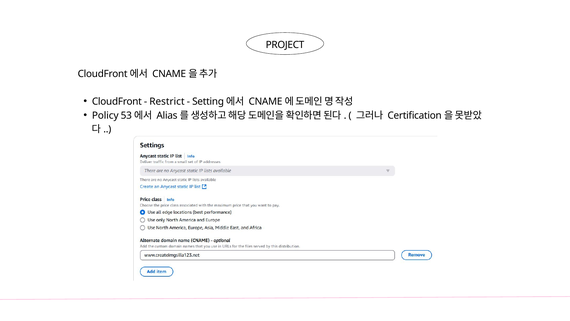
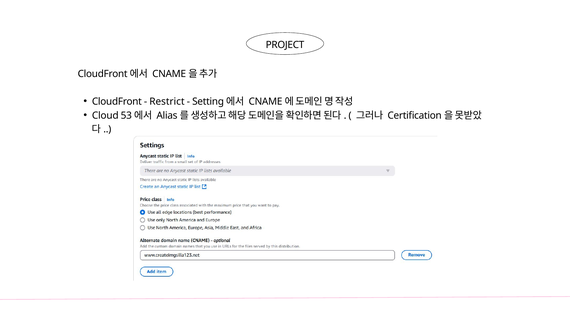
Policy: Policy -> Cloud
